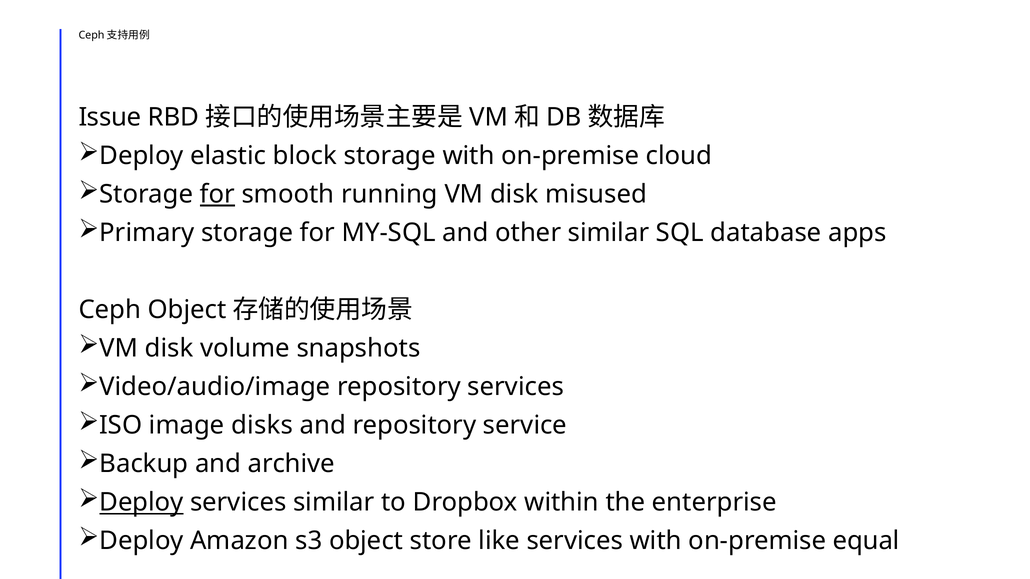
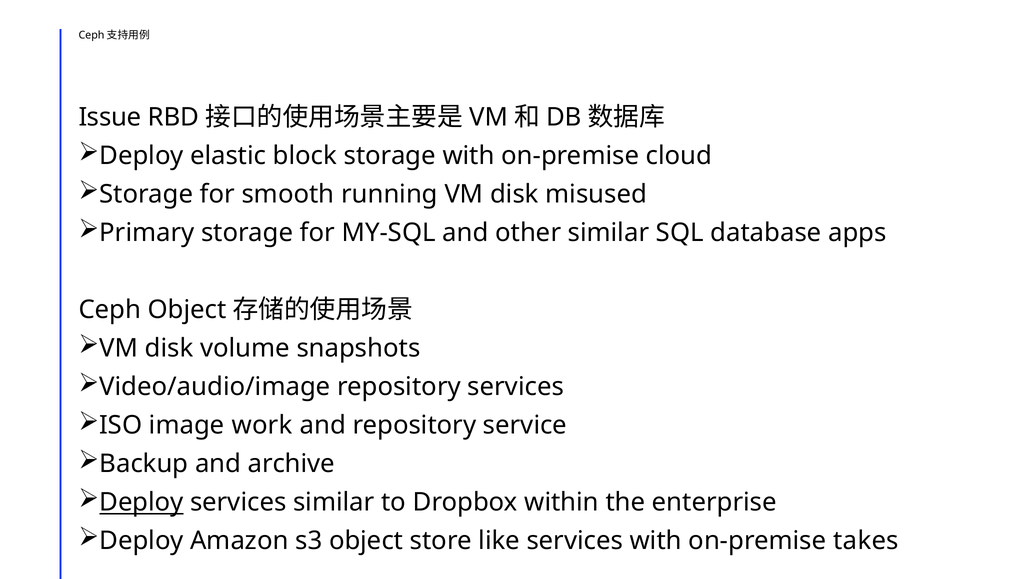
for at (217, 195) underline: present -> none
disks: disks -> work
equal: equal -> takes
